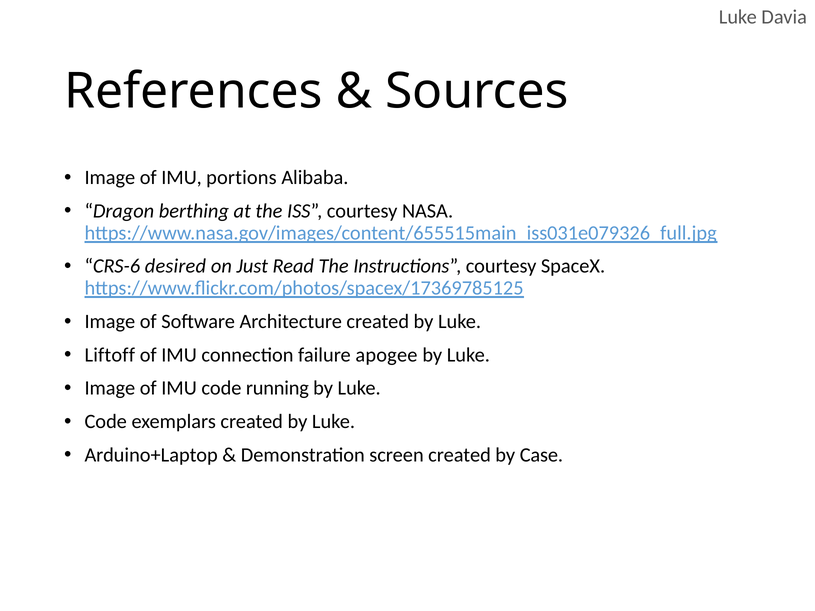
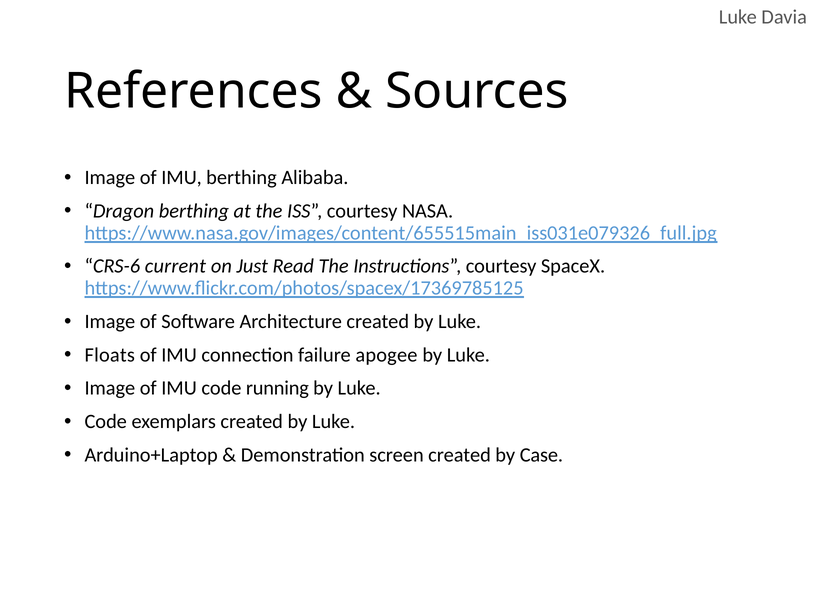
IMU portions: portions -> berthing
desired: desired -> current
Liftoff: Liftoff -> Floats
